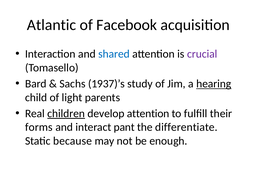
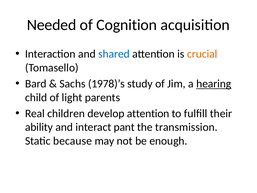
Atlantic: Atlantic -> Needed
Facebook: Facebook -> Cognition
crucial colour: purple -> orange
1937)’s: 1937)’s -> 1978)’s
children underline: present -> none
forms: forms -> ability
differentiate: differentiate -> transmission
